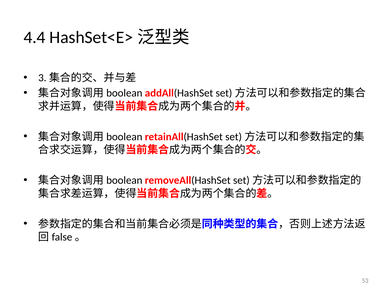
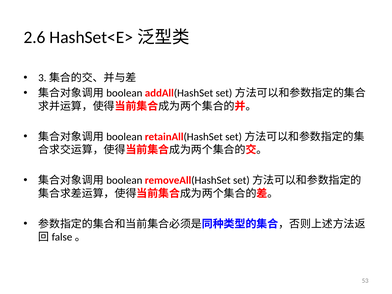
4.4: 4.4 -> 2.6
